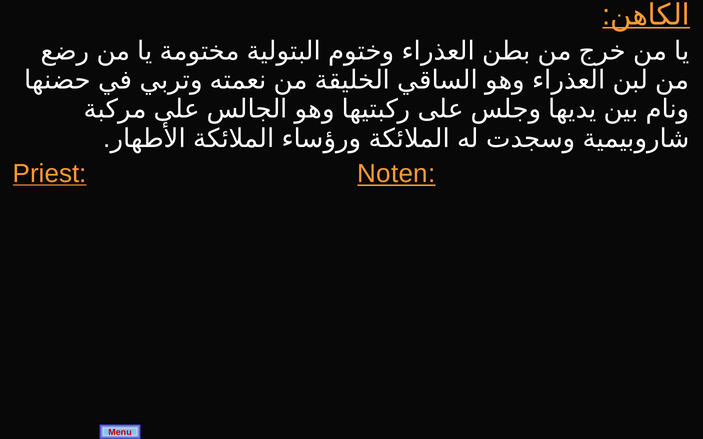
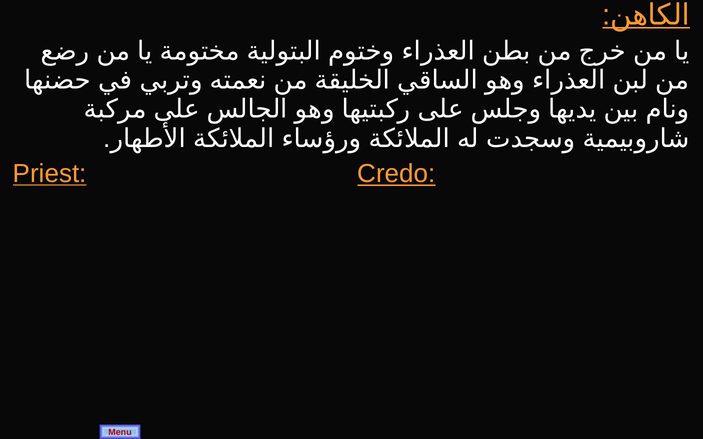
Noten: Noten -> Credo
